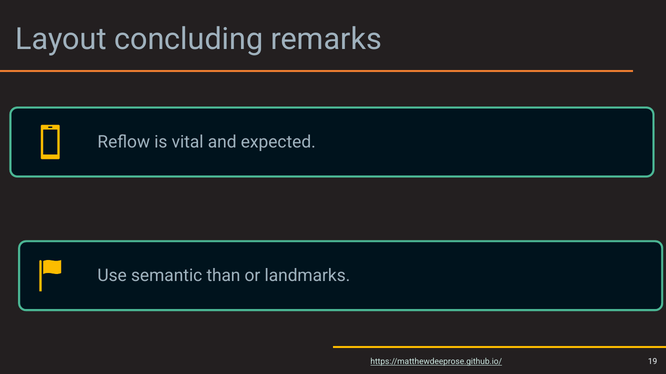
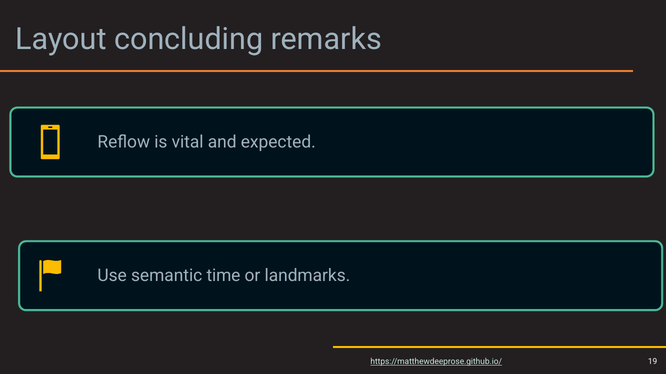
than: than -> time
